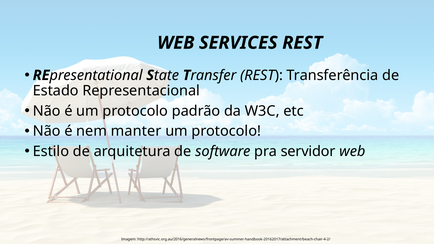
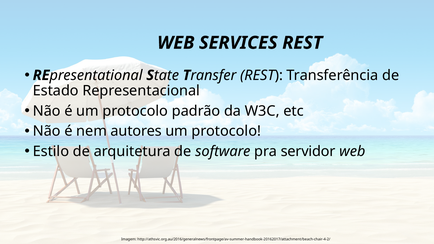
manter: manter -> autores
